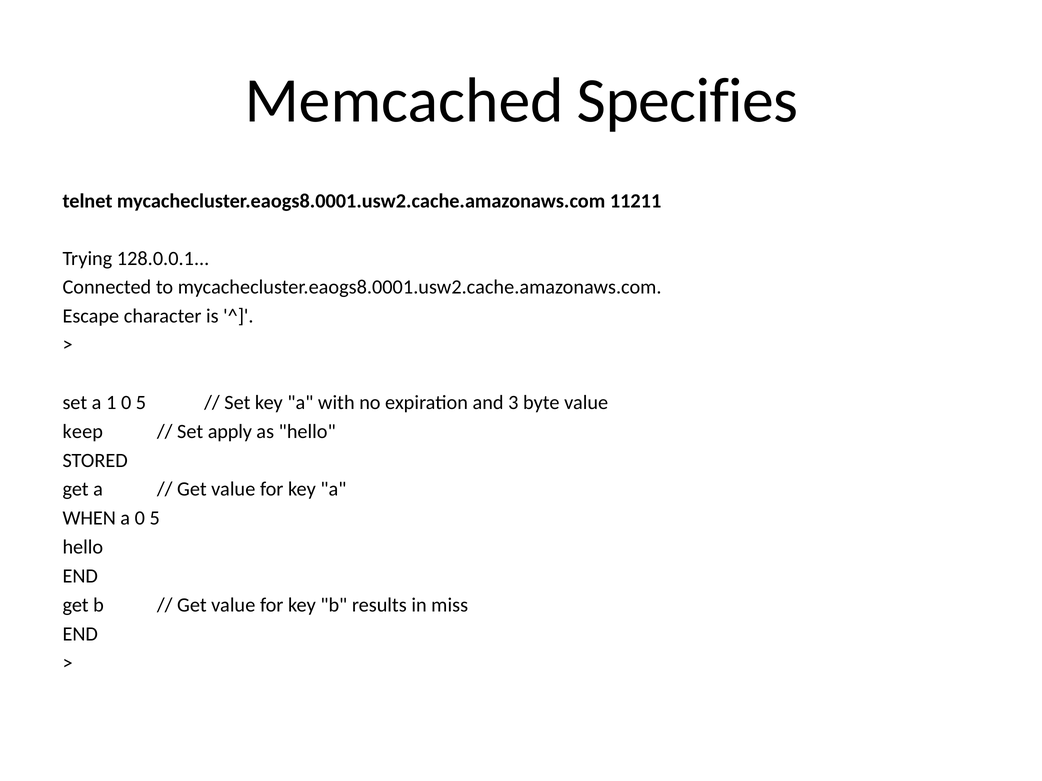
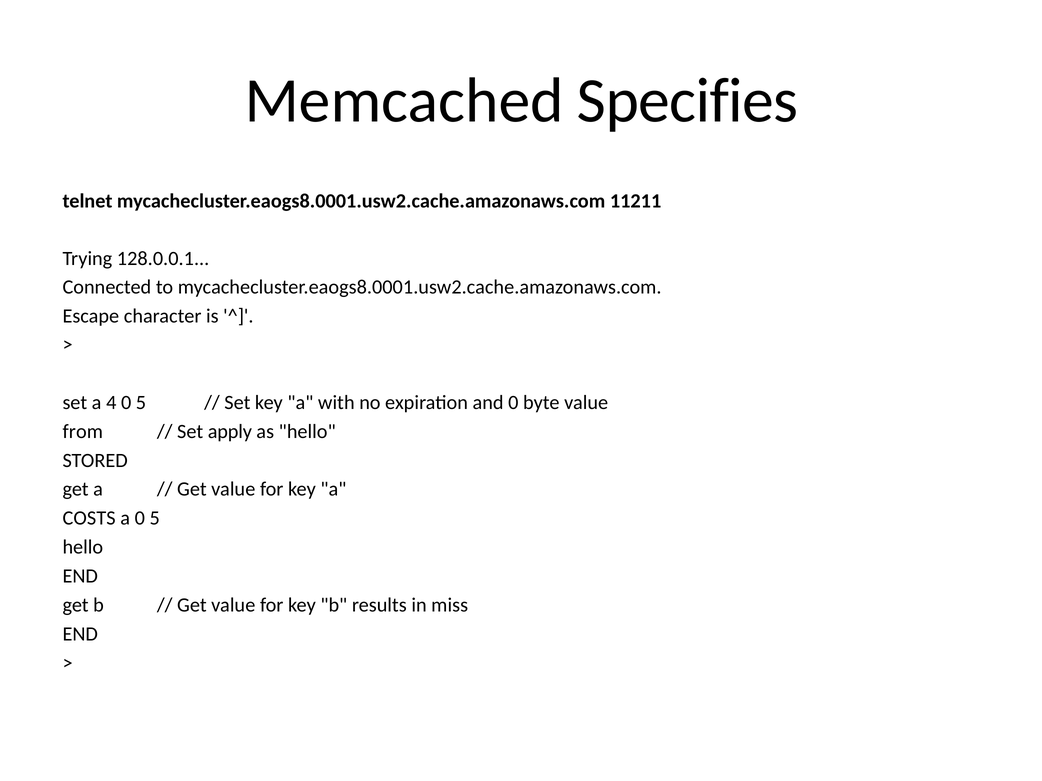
1: 1 -> 4
and 3: 3 -> 0
keep: keep -> from
WHEN: WHEN -> COSTS
